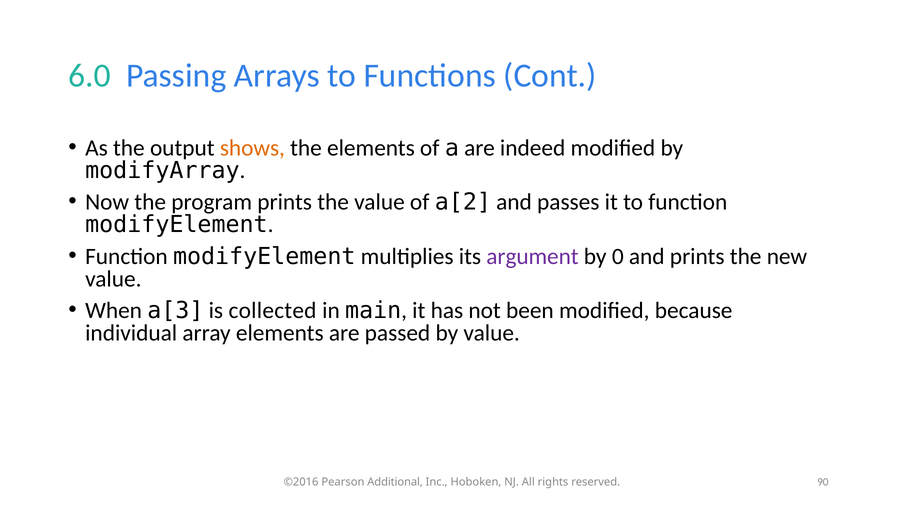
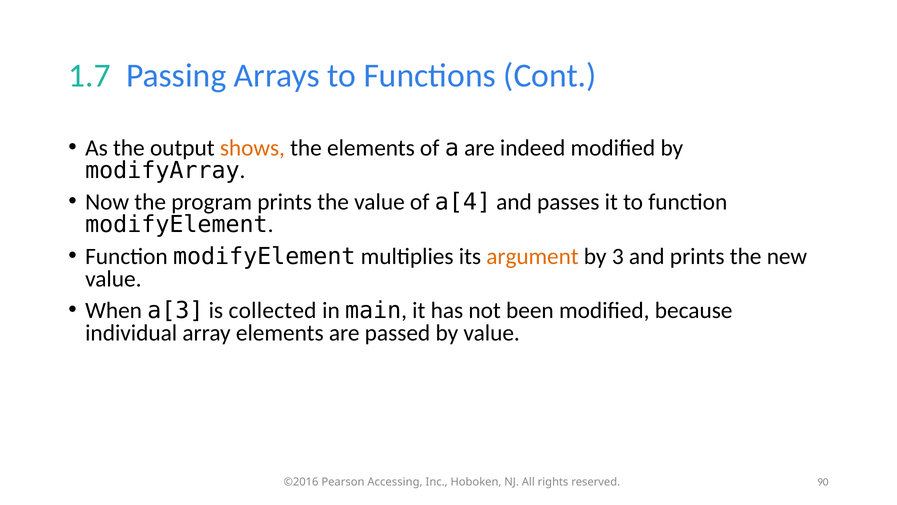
6.0: 6.0 -> 1.7
a[2: a[2 -> a[4
argument colour: purple -> orange
0: 0 -> 3
Additional: Additional -> Accessing
